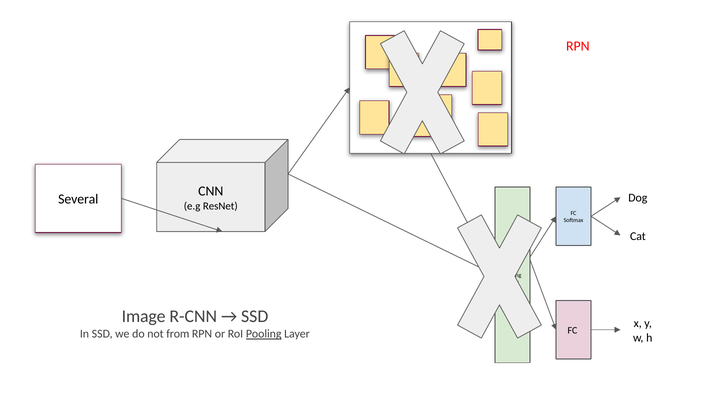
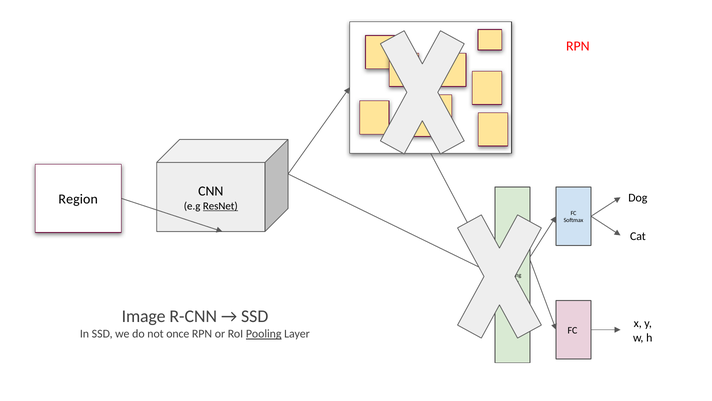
Several: Several -> Region
ResNet underline: none -> present
from: from -> once
